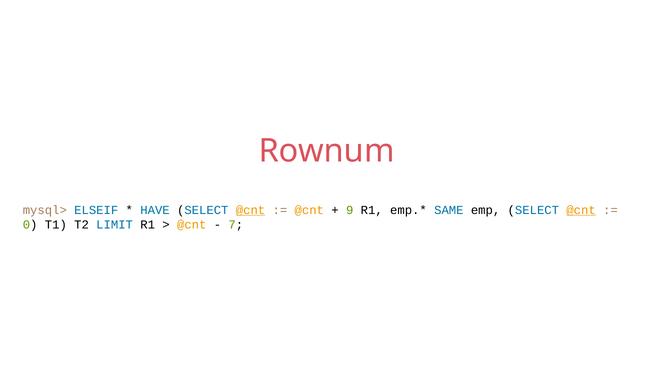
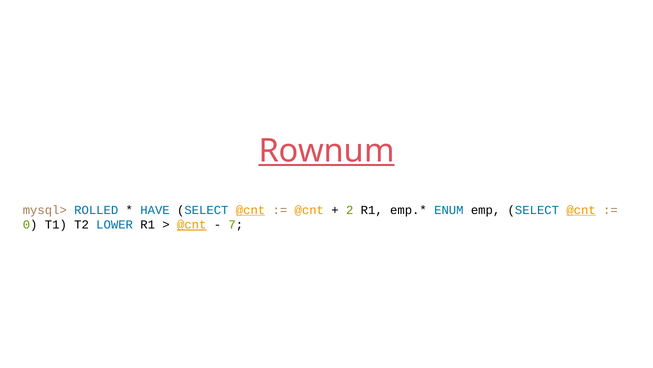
Rownum underline: none -> present
ELSEIF: ELSEIF -> ROLLED
9: 9 -> 2
SAME: SAME -> ENUM
LIMIT: LIMIT -> LOWER
@cnt at (192, 224) underline: none -> present
